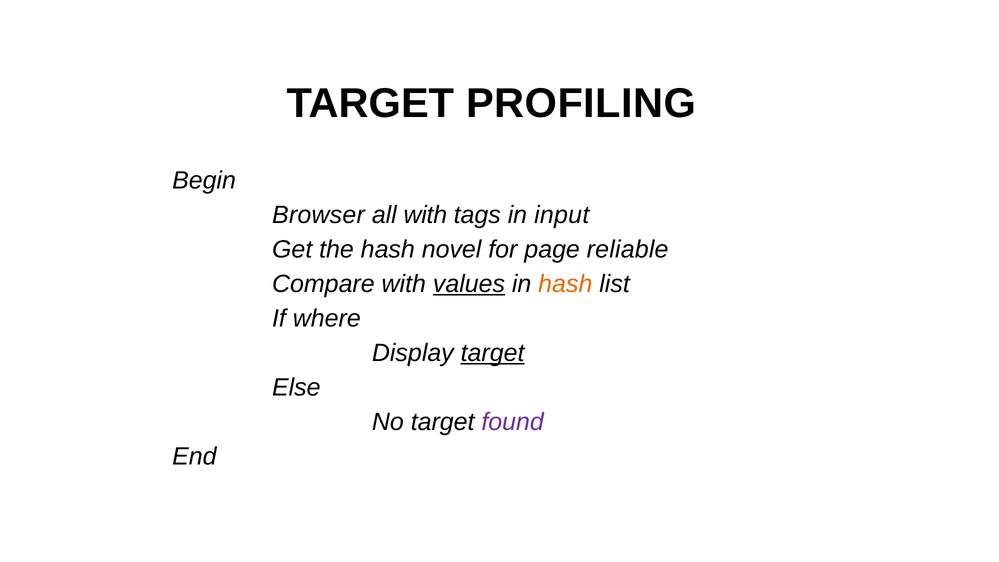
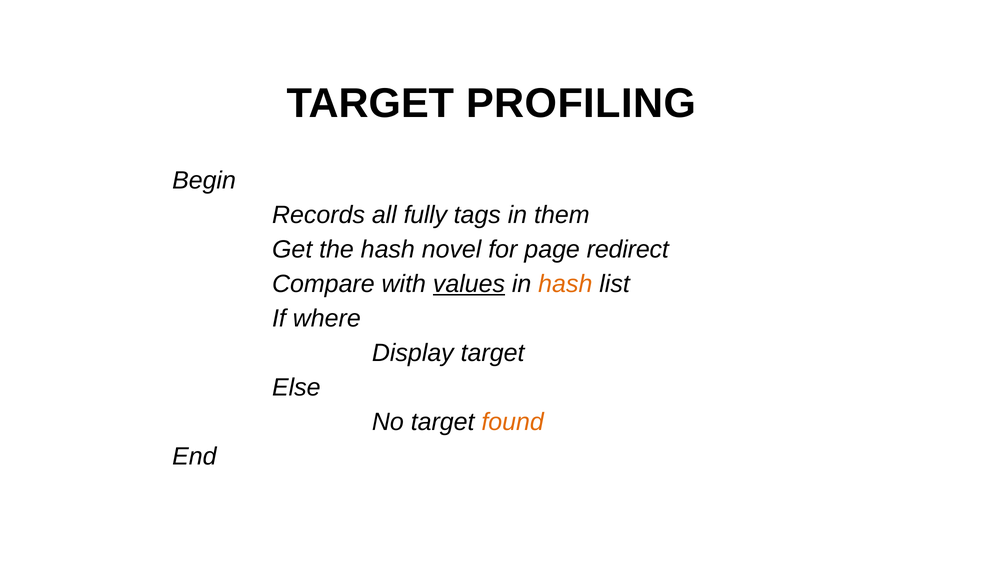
Browser: Browser -> Records
all with: with -> fully
input: input -> them
reliable: reliable -> redirect
target at (493, 353) underline: present -> none
found colour: purple -> orange
